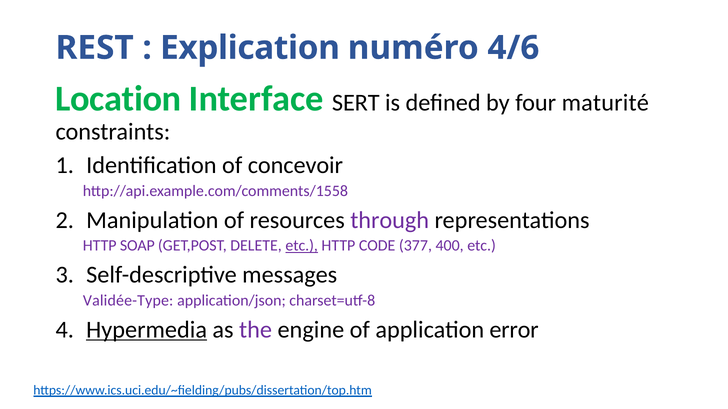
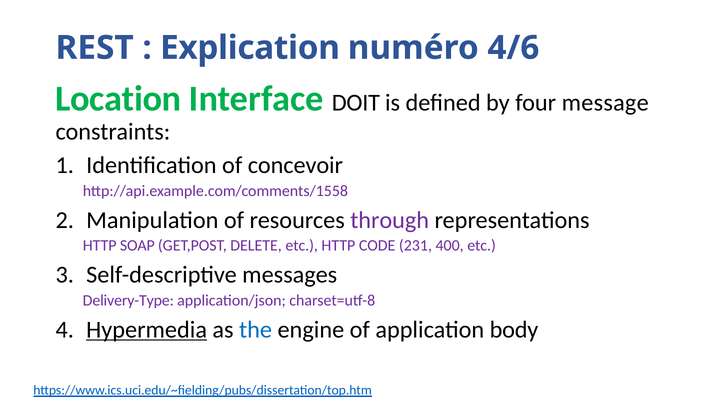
SERT: SERT -> DOIT
maturité: maturité -> message
etc at (302, 246) underline: present -> none
377: 377 -> 231
Validée-Type: Validée-Type -> Delivery-Type
the colour: purple -> blue
error: error -> body
